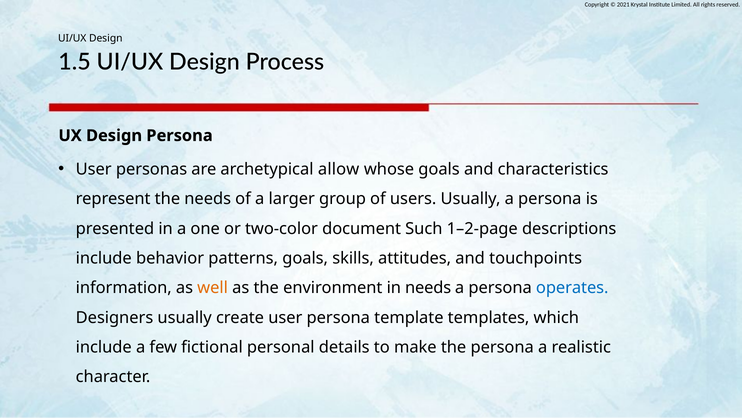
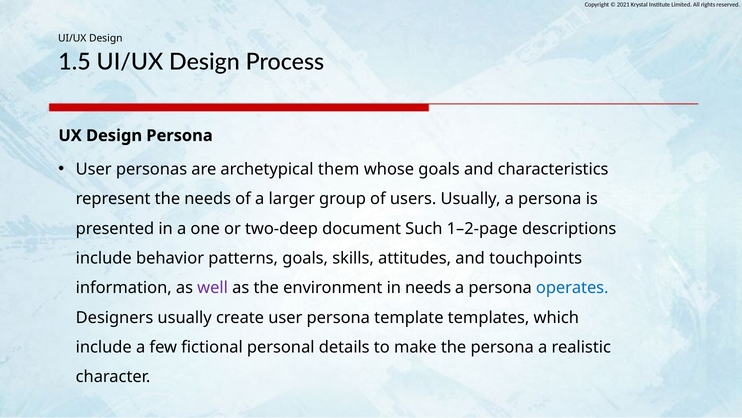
allow: allow -> them
two-color: two-color -> two-deep
well colour: orange -> purple
